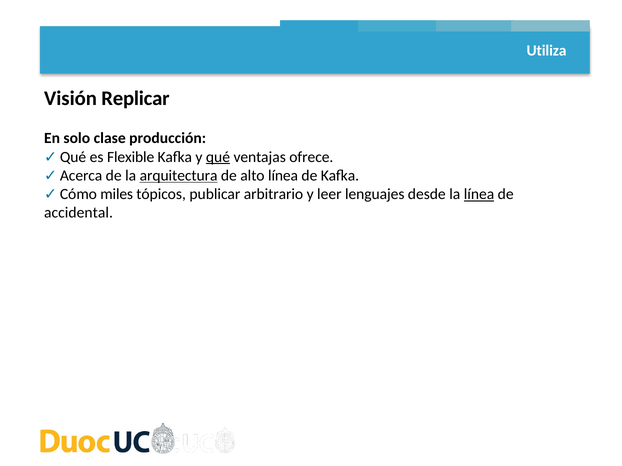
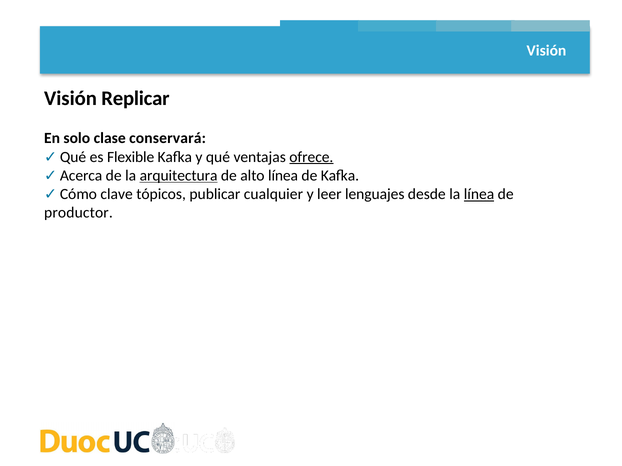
Utiliza at (547, 50): Utiliza -> Visión
producción: producción -> conservará
qué underline: present -> none
ofrece underline: none -> present
miles: miles -> clave
arbitrario: arbitrario -> cualquier
accidental: accidental -> productor
